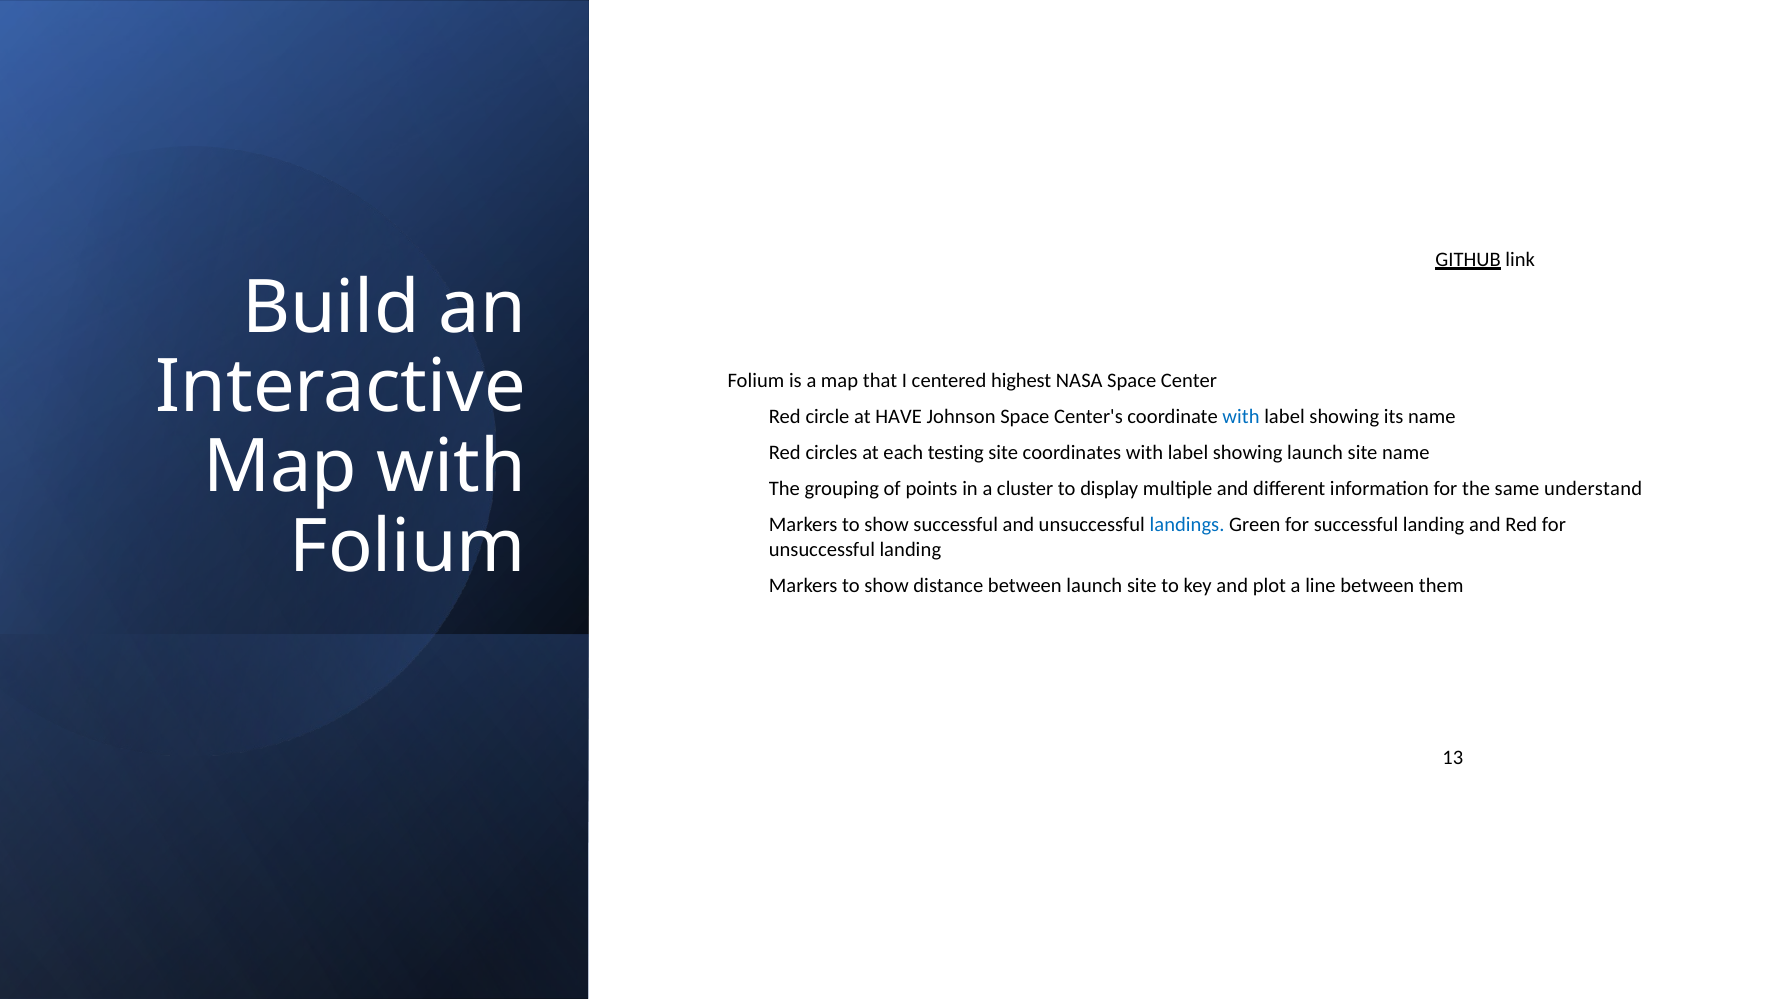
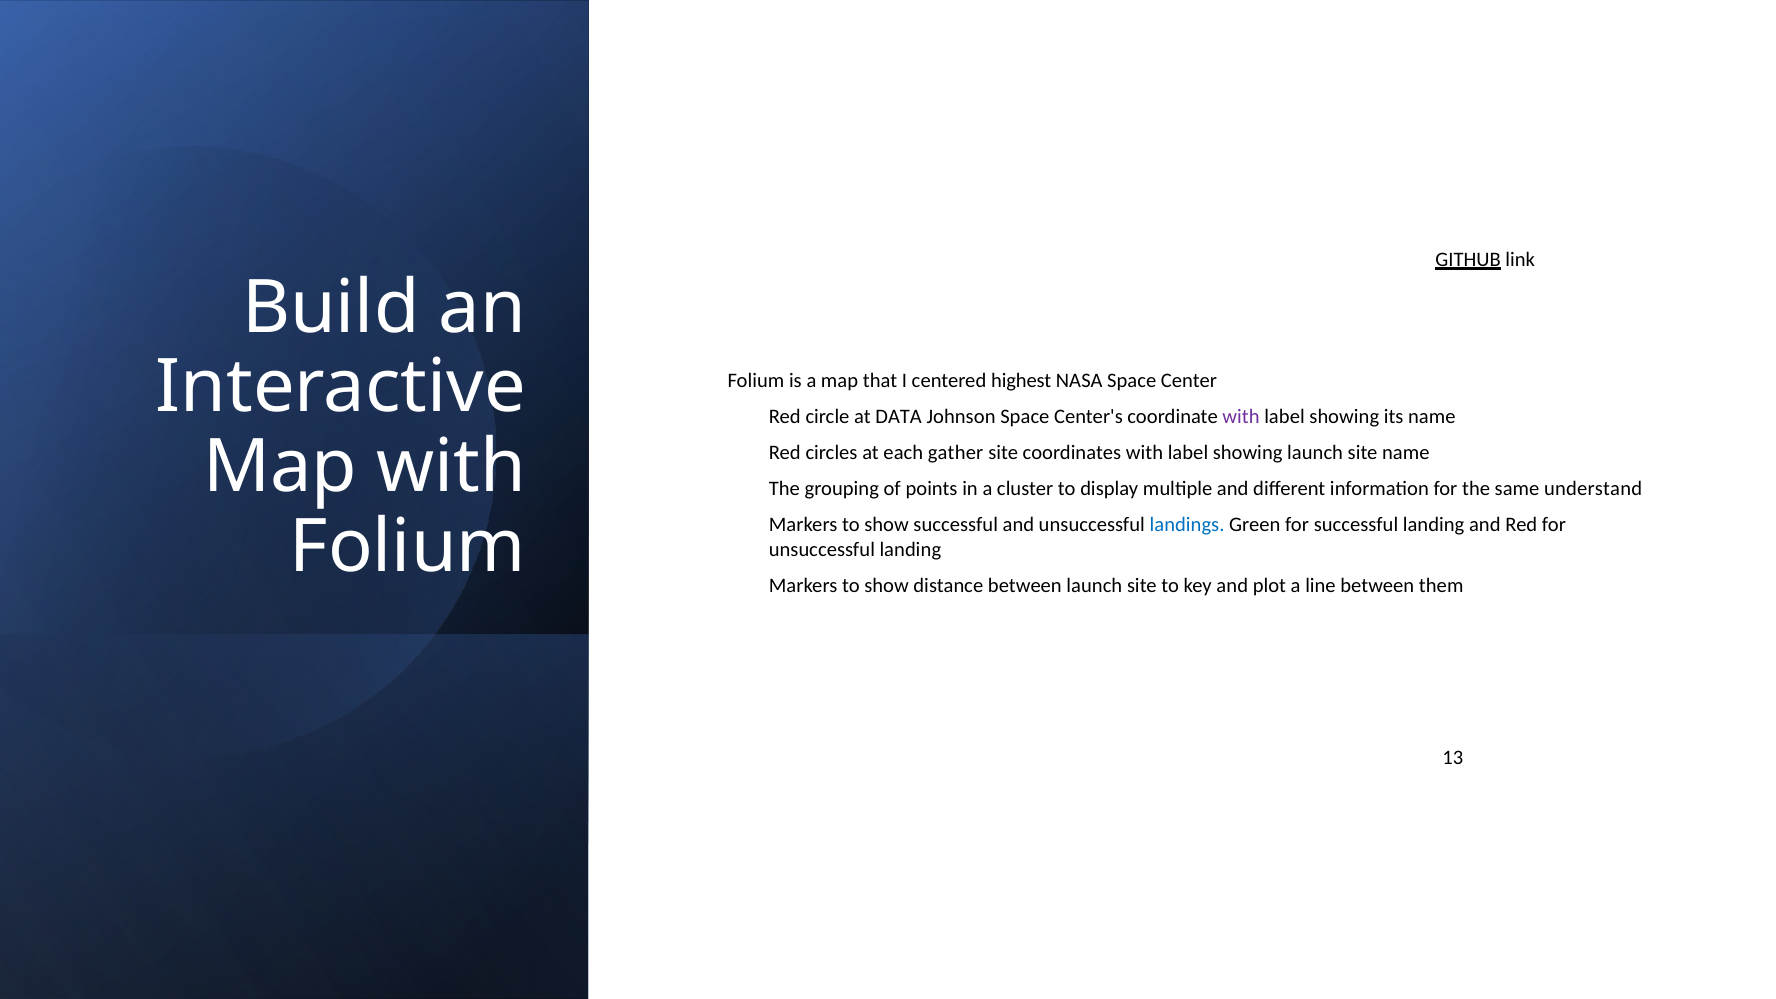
HAVE: HAVE -> DATA
with at (1241, 417) colour: blue -> purple
testing: testing -> gather
